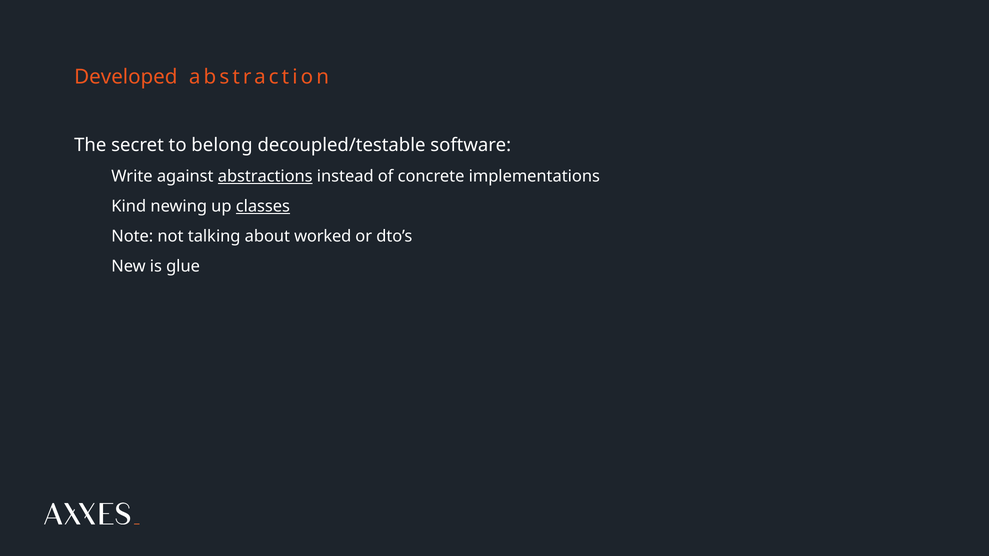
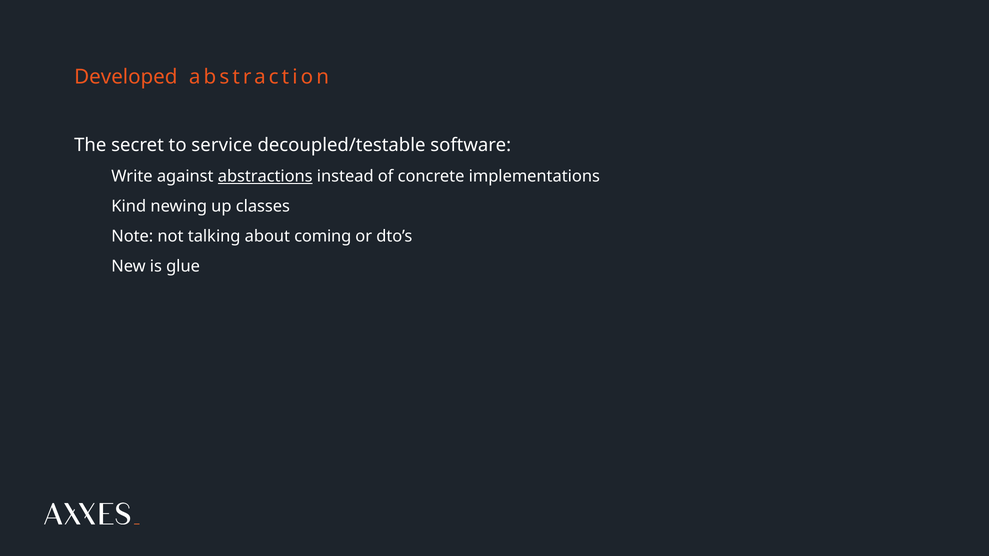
belong: belong -> service
classes underline: present -> none
worked: worked -> coming
